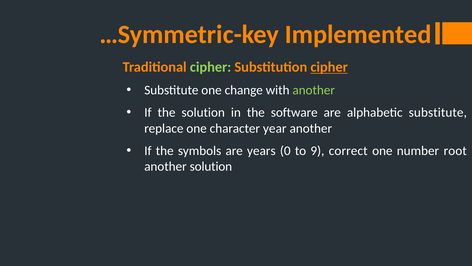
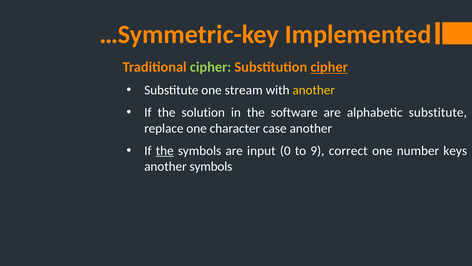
change: change -> stream
another at (314, 90) colour: light green -> yellow
year: year -> case
the at (165, 150) underline: none -> present
years: years -> input
root: root -> keys
another solution: solution -> symbols
